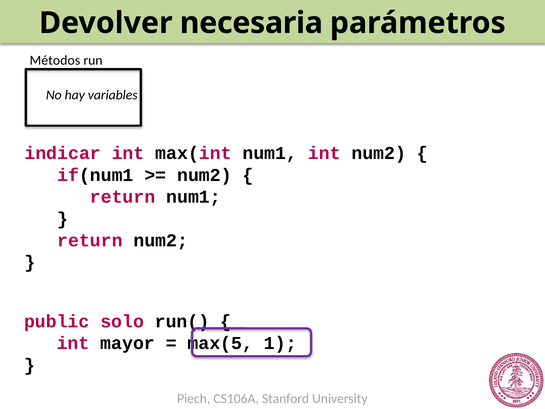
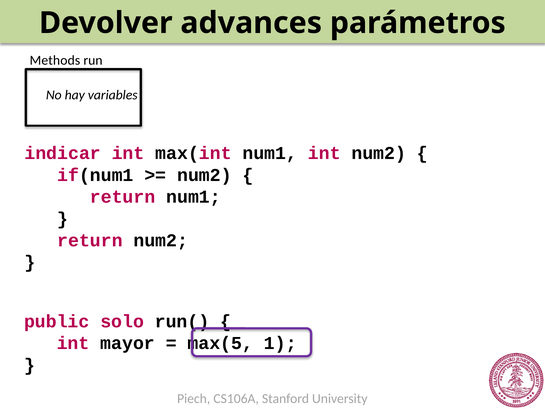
necesaria: necesaria -> advances
Métodos: Métodos -> Methods
